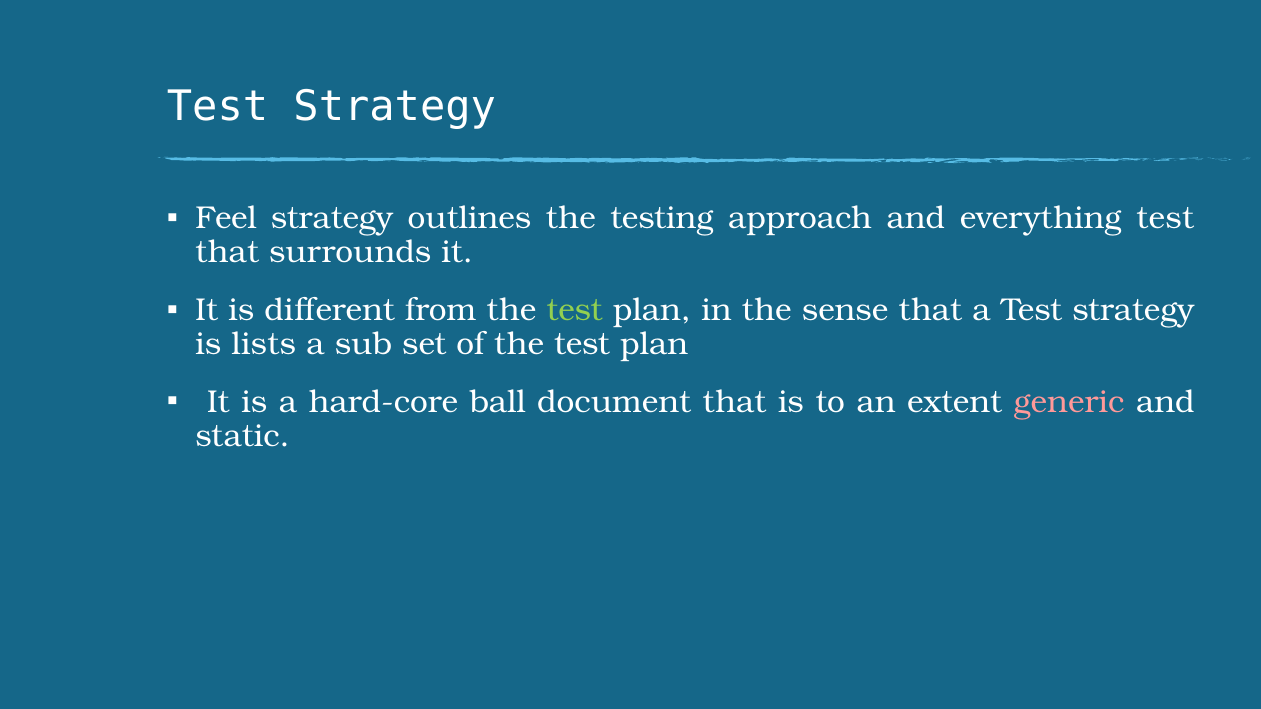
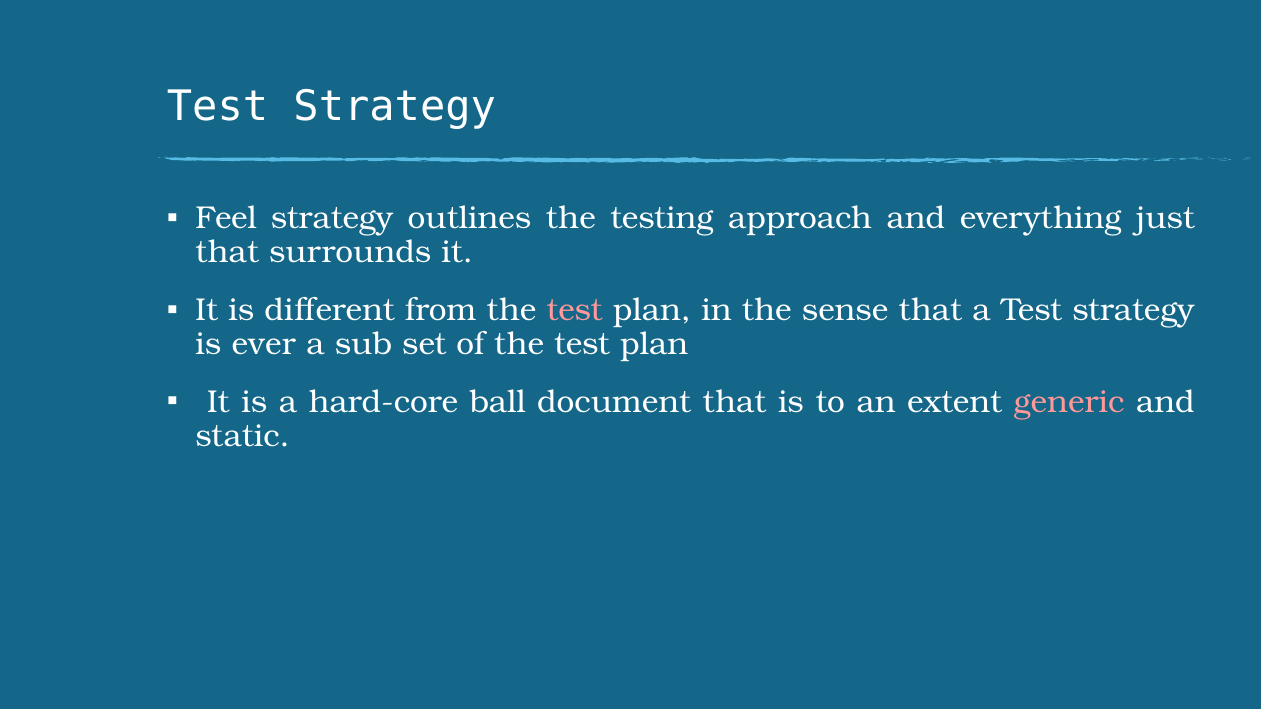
everything test: test -> just
test at (575, 310) colour: light green -> pink
lists: lists -> ever
